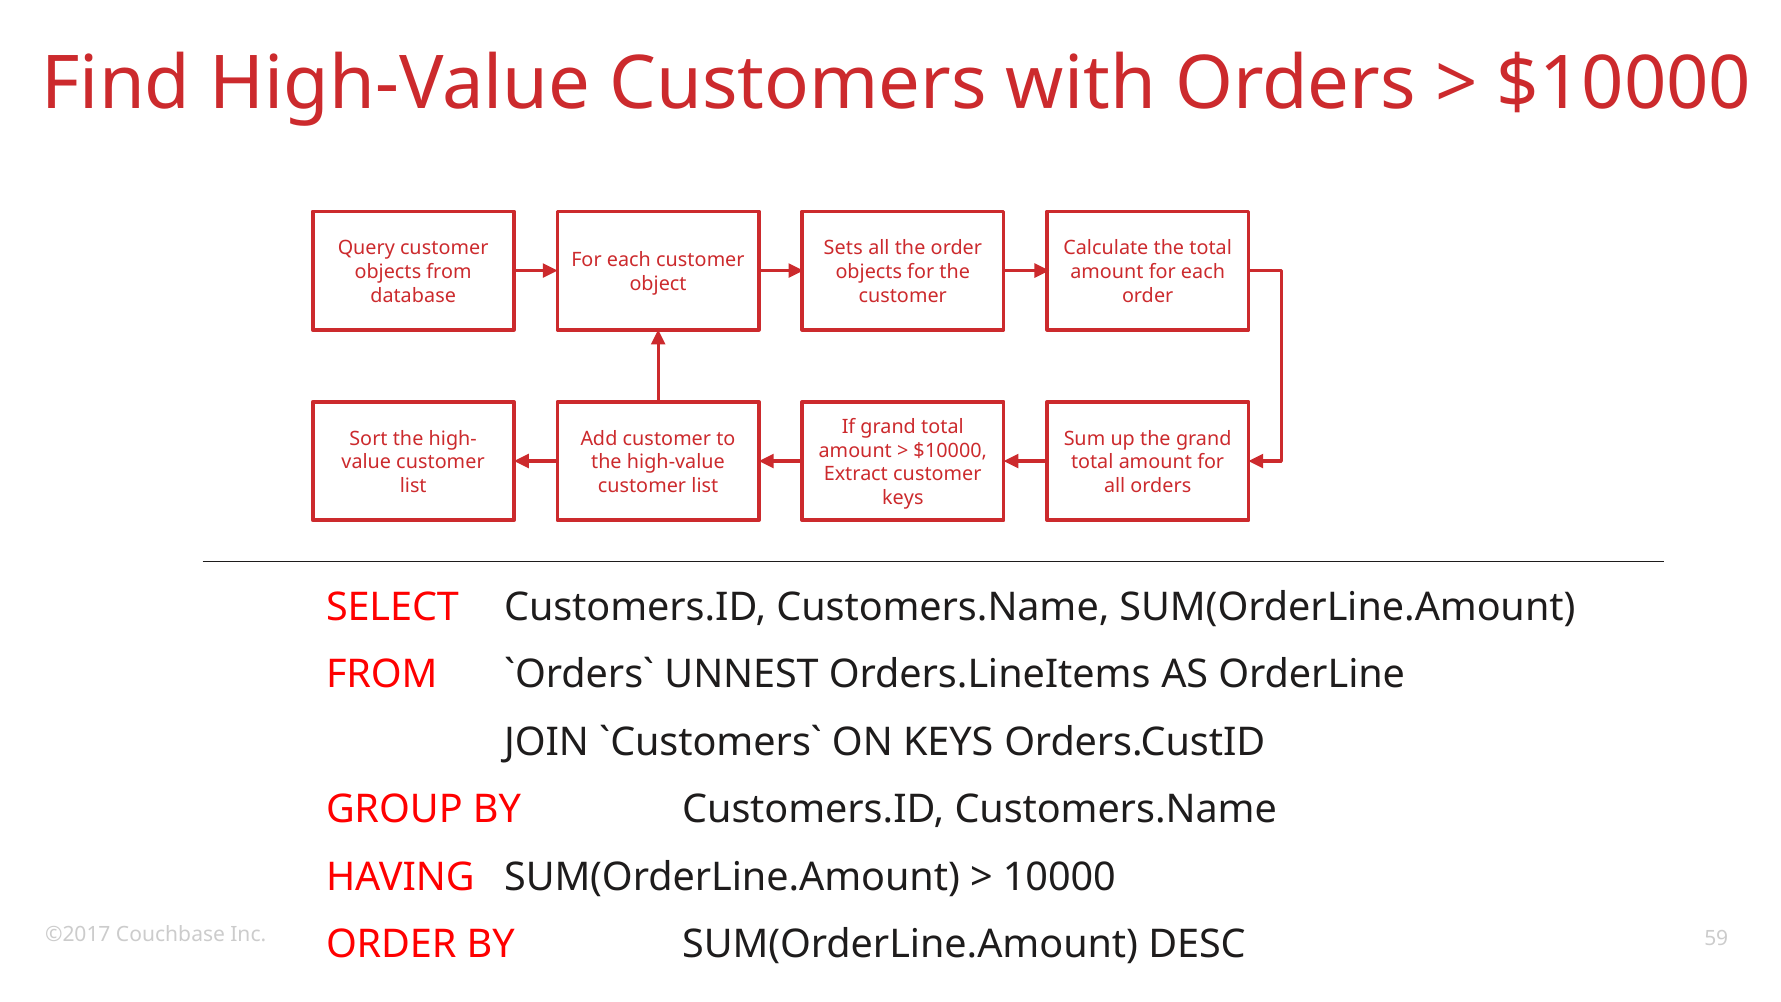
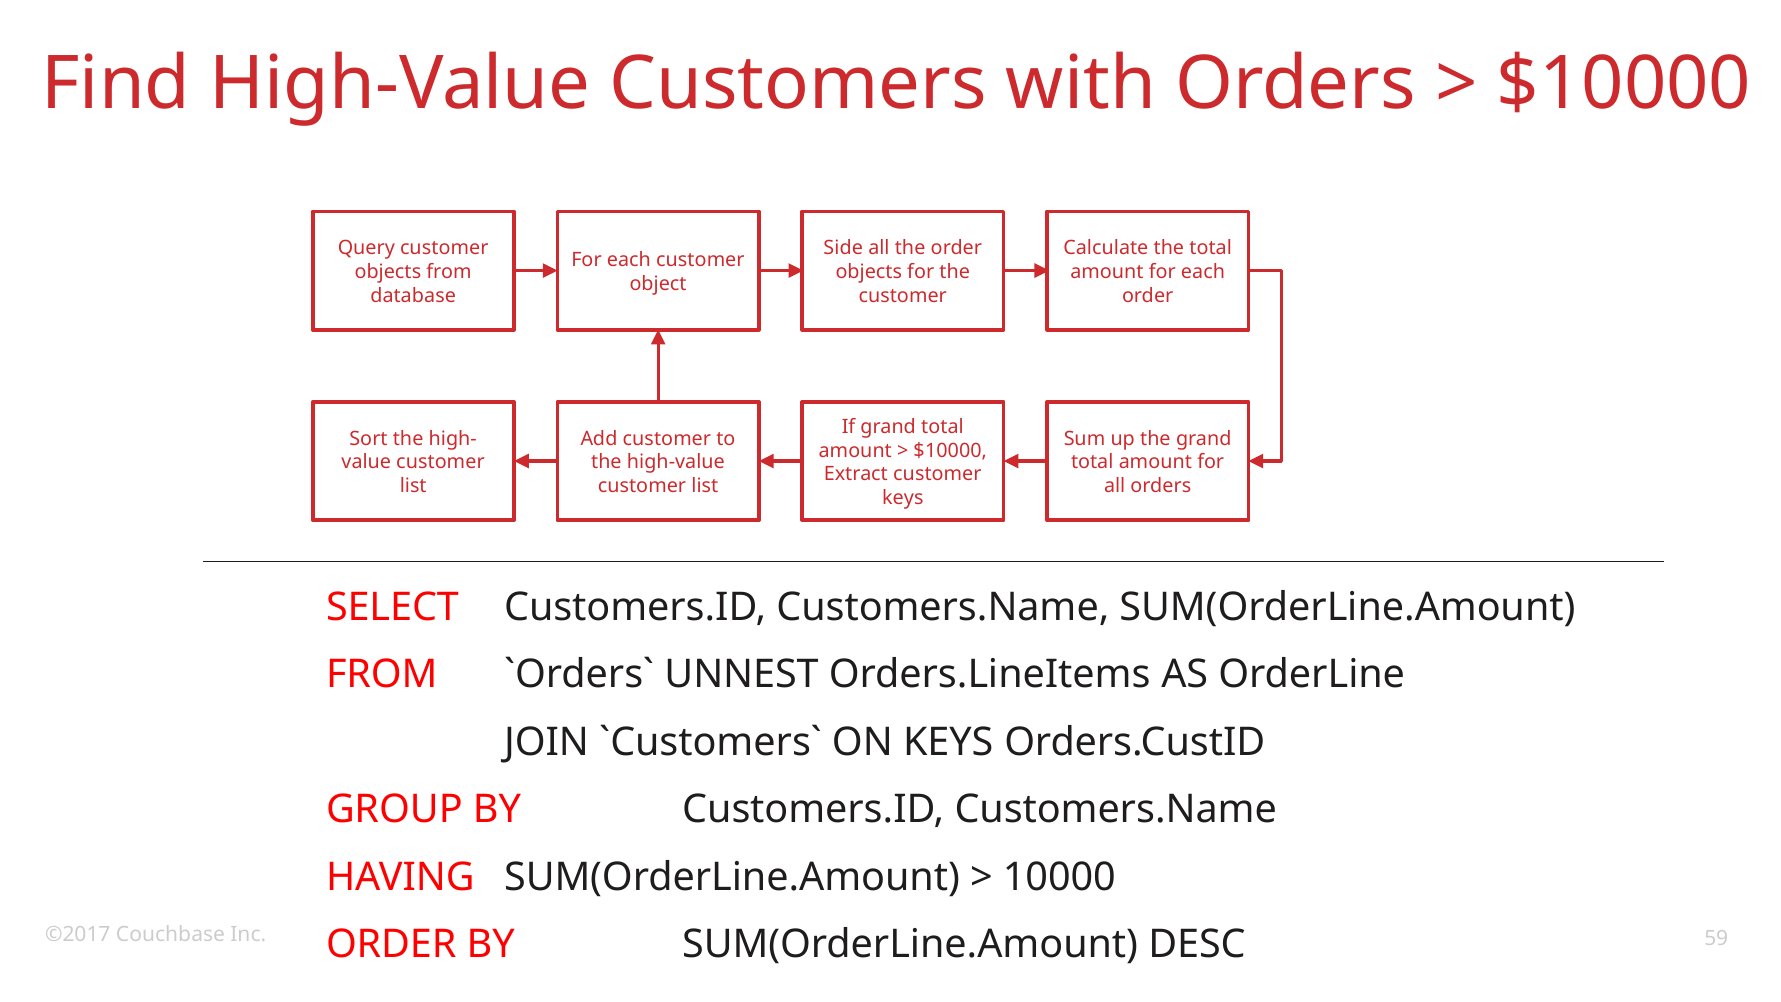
Sets: Sets -> Side
